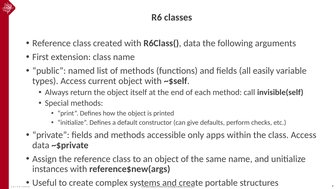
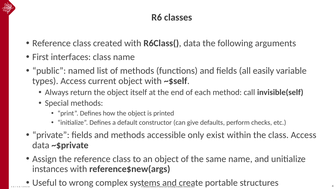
extension: extension -> interfaces
apps: apps -> exist
to create: create -> wrong
